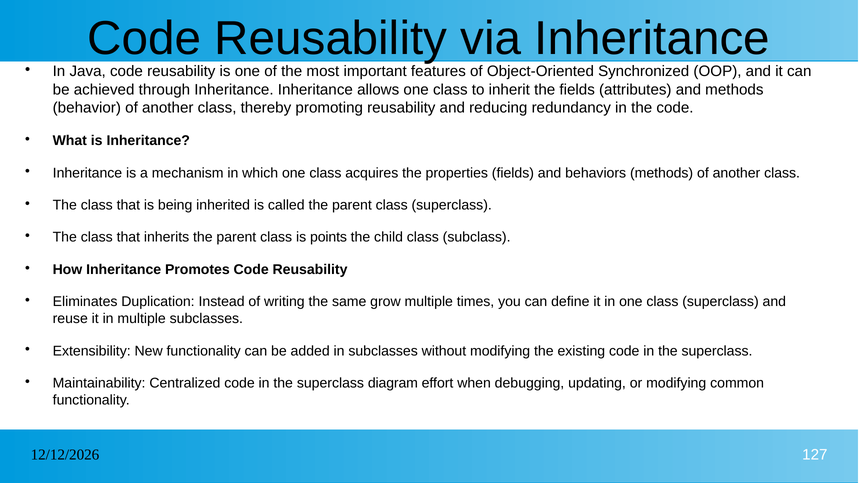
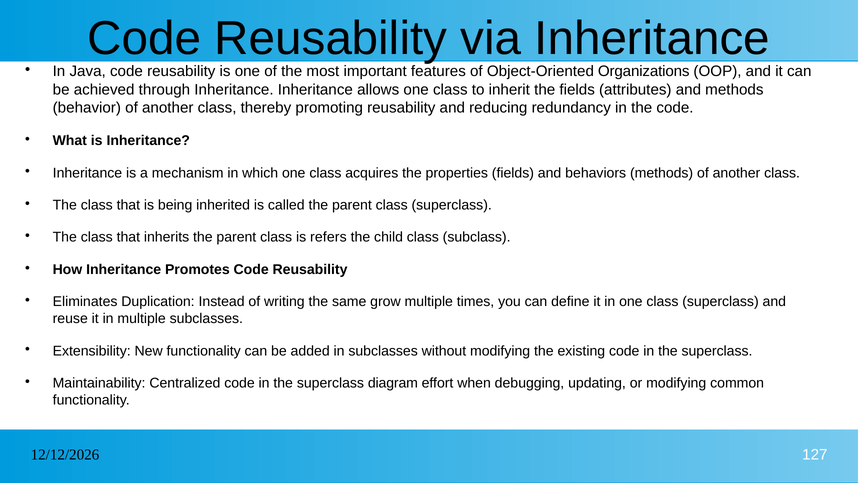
Synchronized: Synchronized -> Organizations
points: points -> refers
